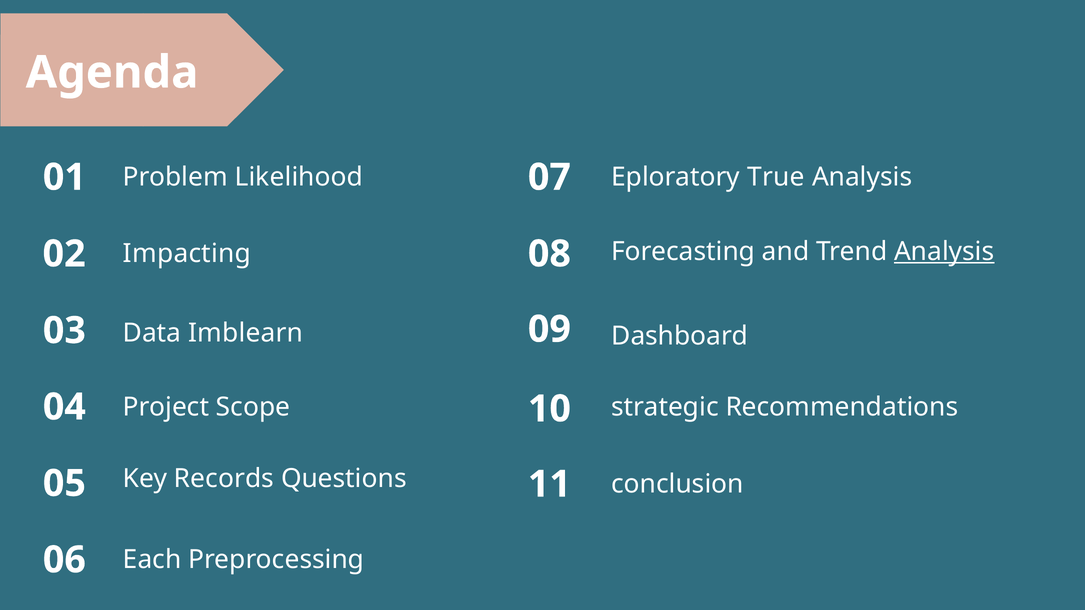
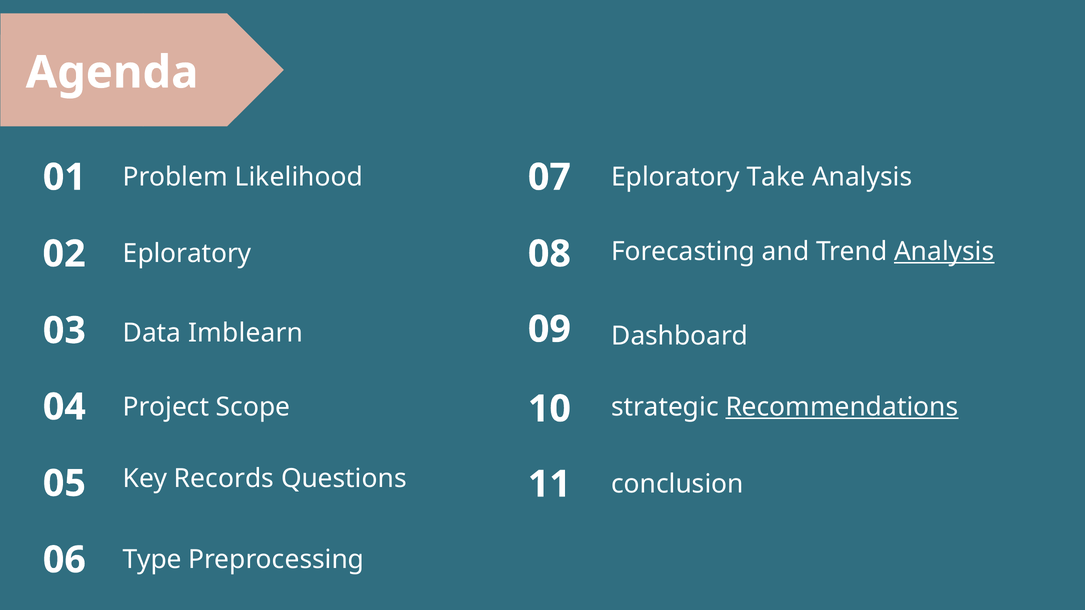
True: True -> Take
Impacting at (187, 254): Impacting -> Eploratory
Recommendations underline: none -> present
Each: Each -> Type
